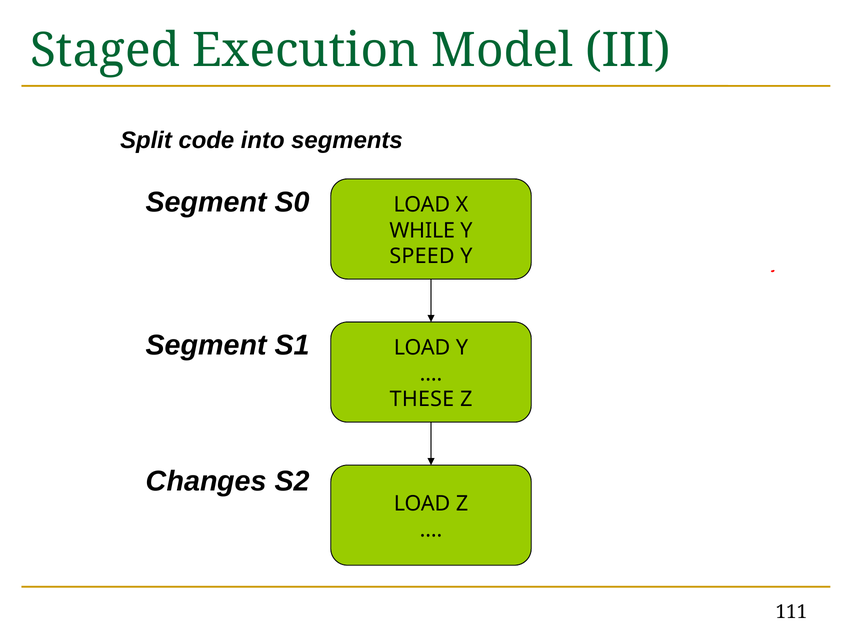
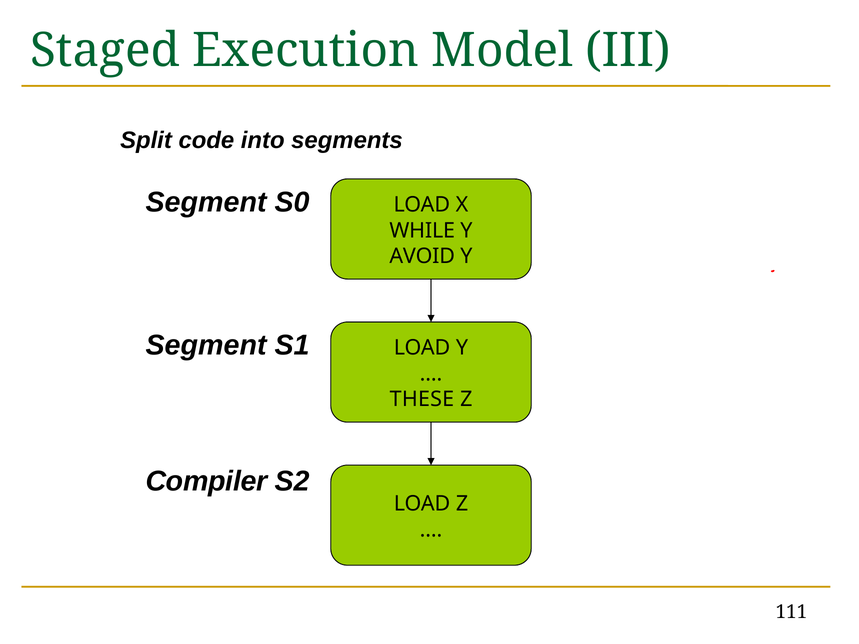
SPEED: SPEED -> AVOID
Changes: Changes -> Compiler
